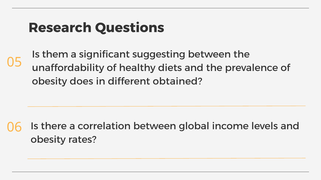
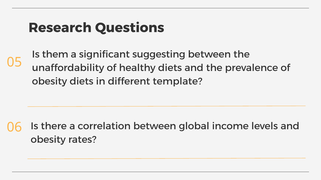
obesity does: does -> diets
obtained: obtained -> template
